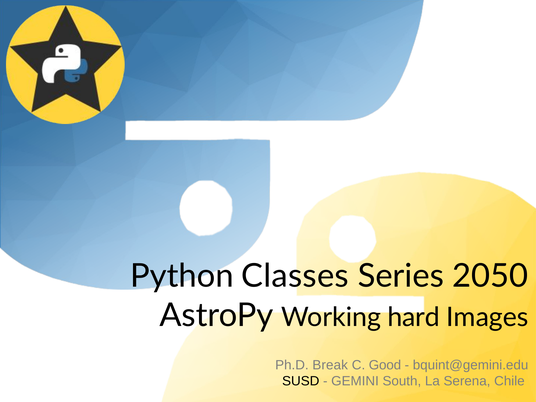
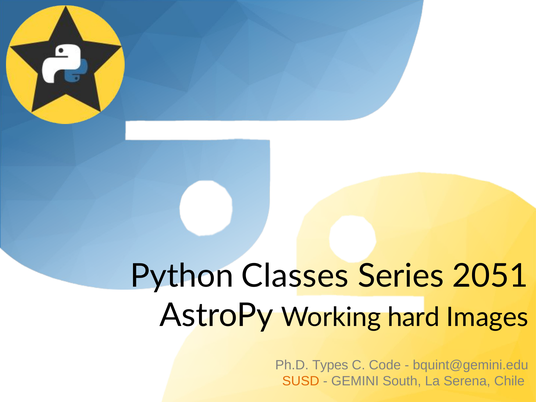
2050: 2050 -> 2051
Break: Break -> Types
Good: Good -> Code
SUSD colour: black -> orange
